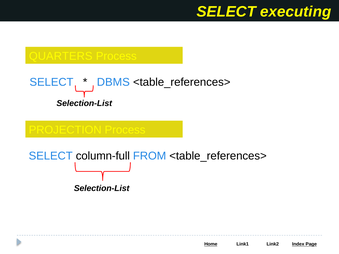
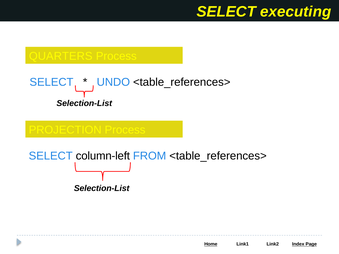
DBMS: DBMS -> UNDO
column-full: column-full -> column-left
